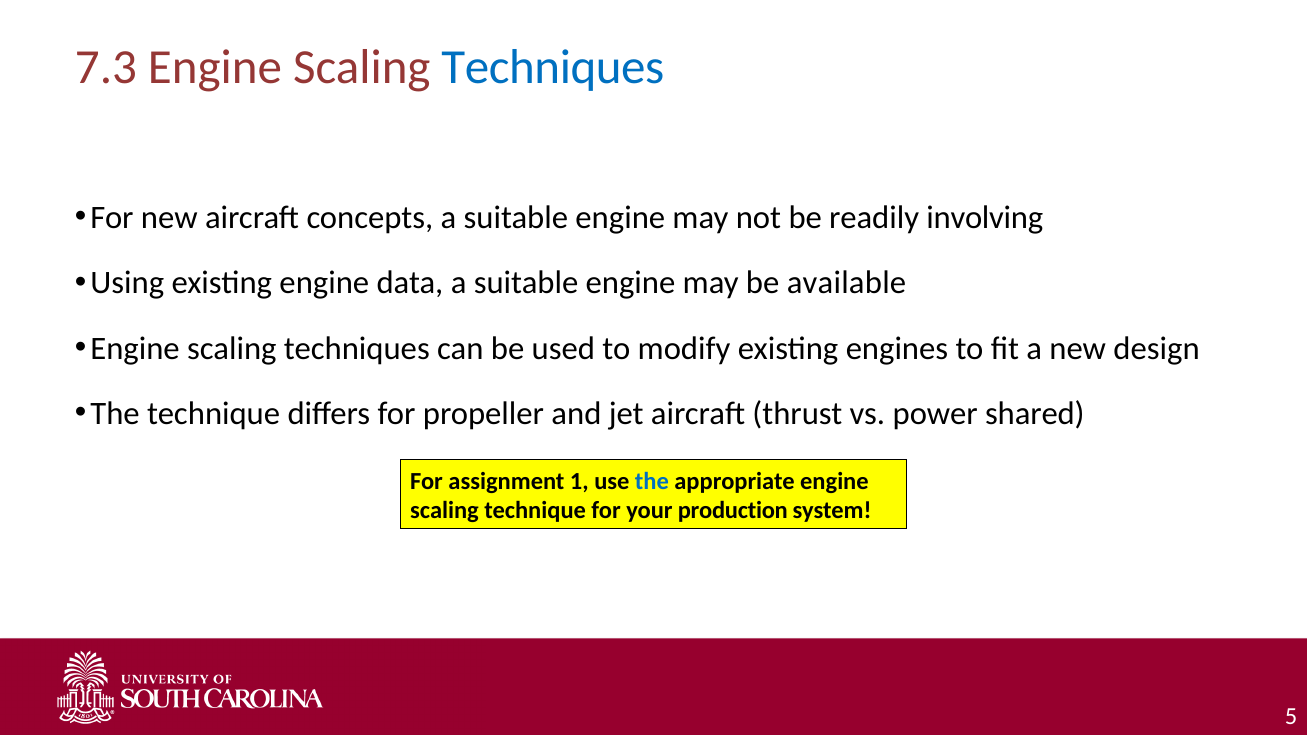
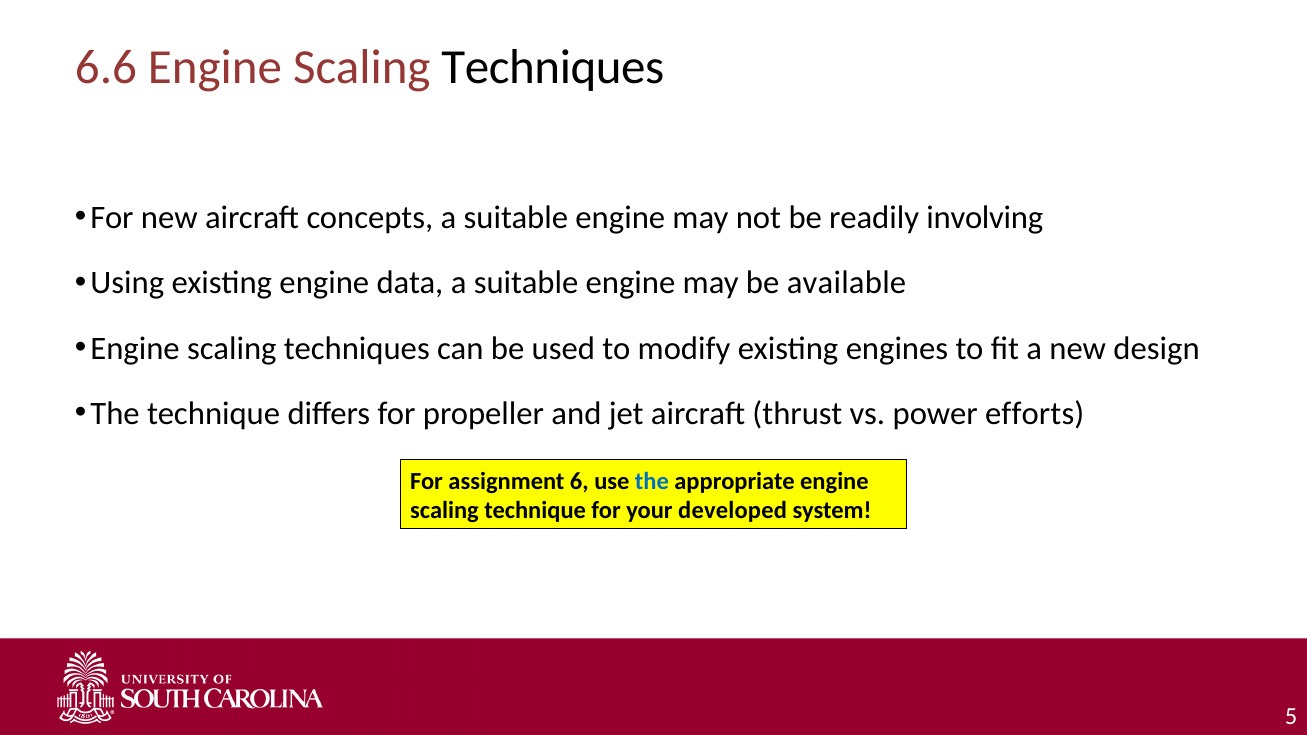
7.3: 7.3 -> 6.6
Techniques at (553, 67) colour: blue -> black
shared: shared -> efforts
1: 1 -> 6
production: production -> developed
